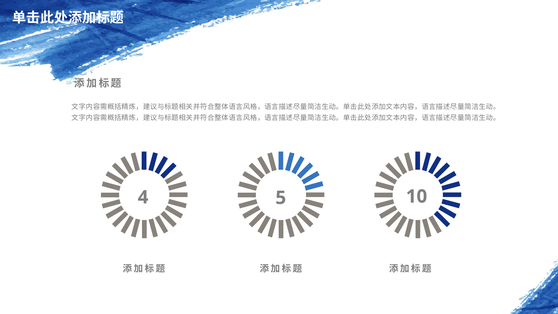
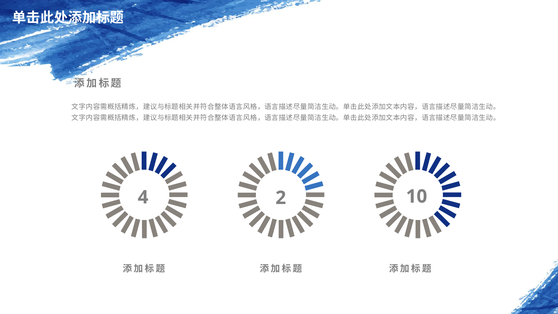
5: 5 -> 2
